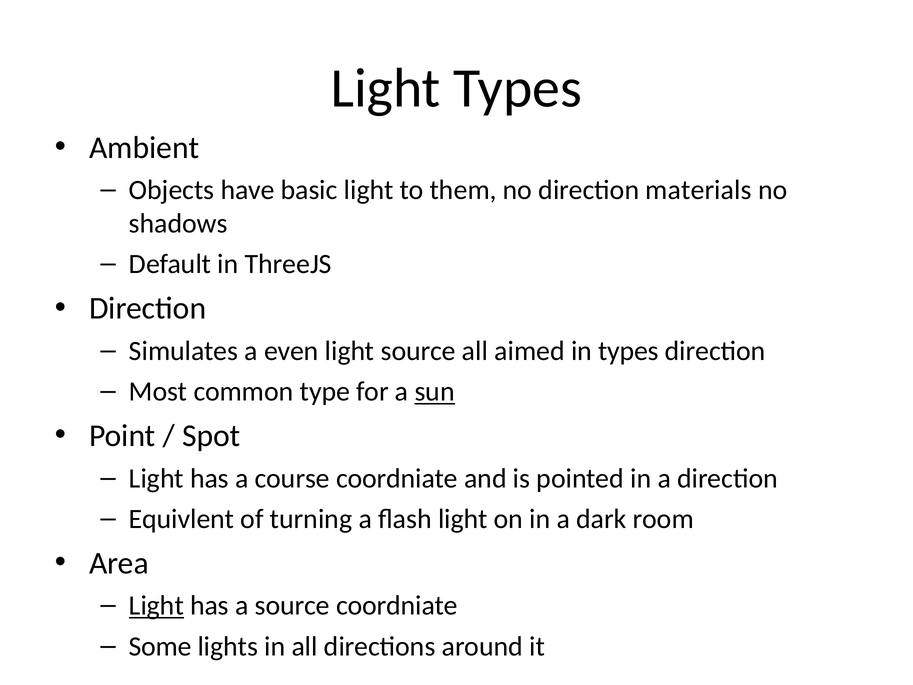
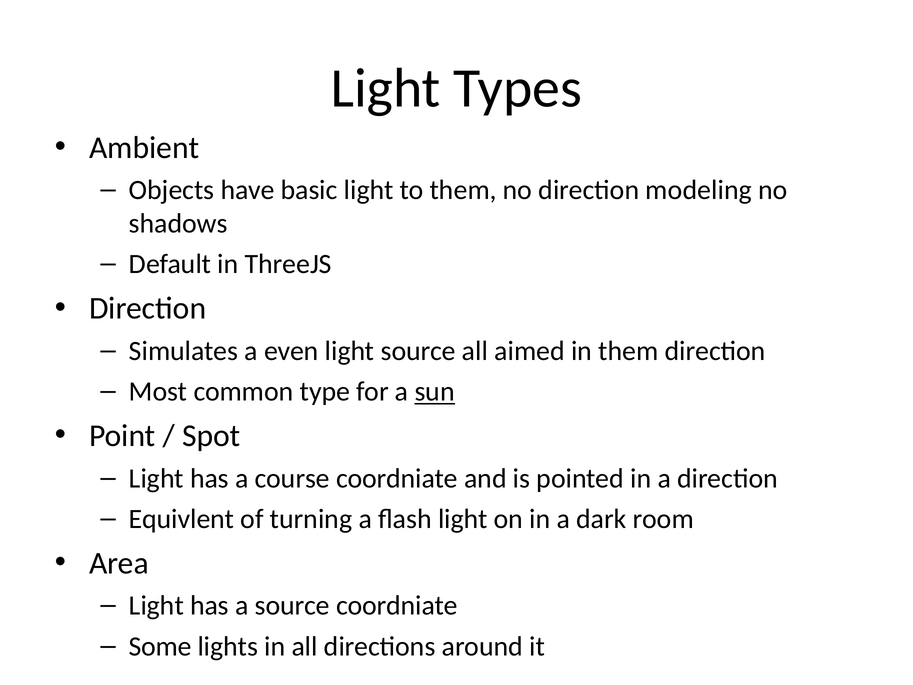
materials: materials -> modeling
in types: types -> them
Light at (156, 606) underline: present -> none
